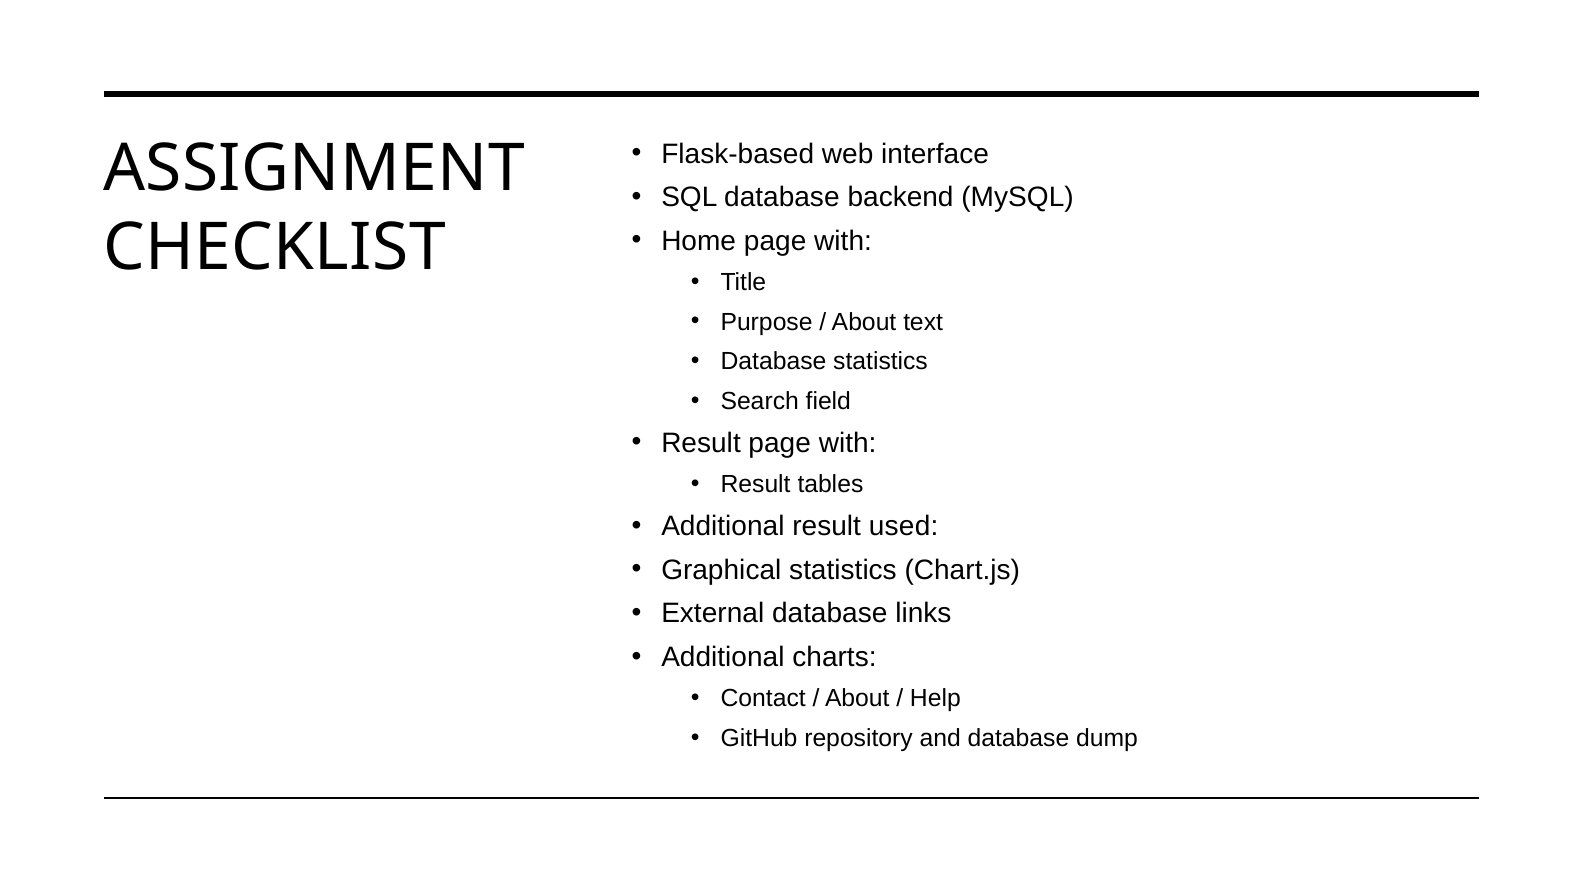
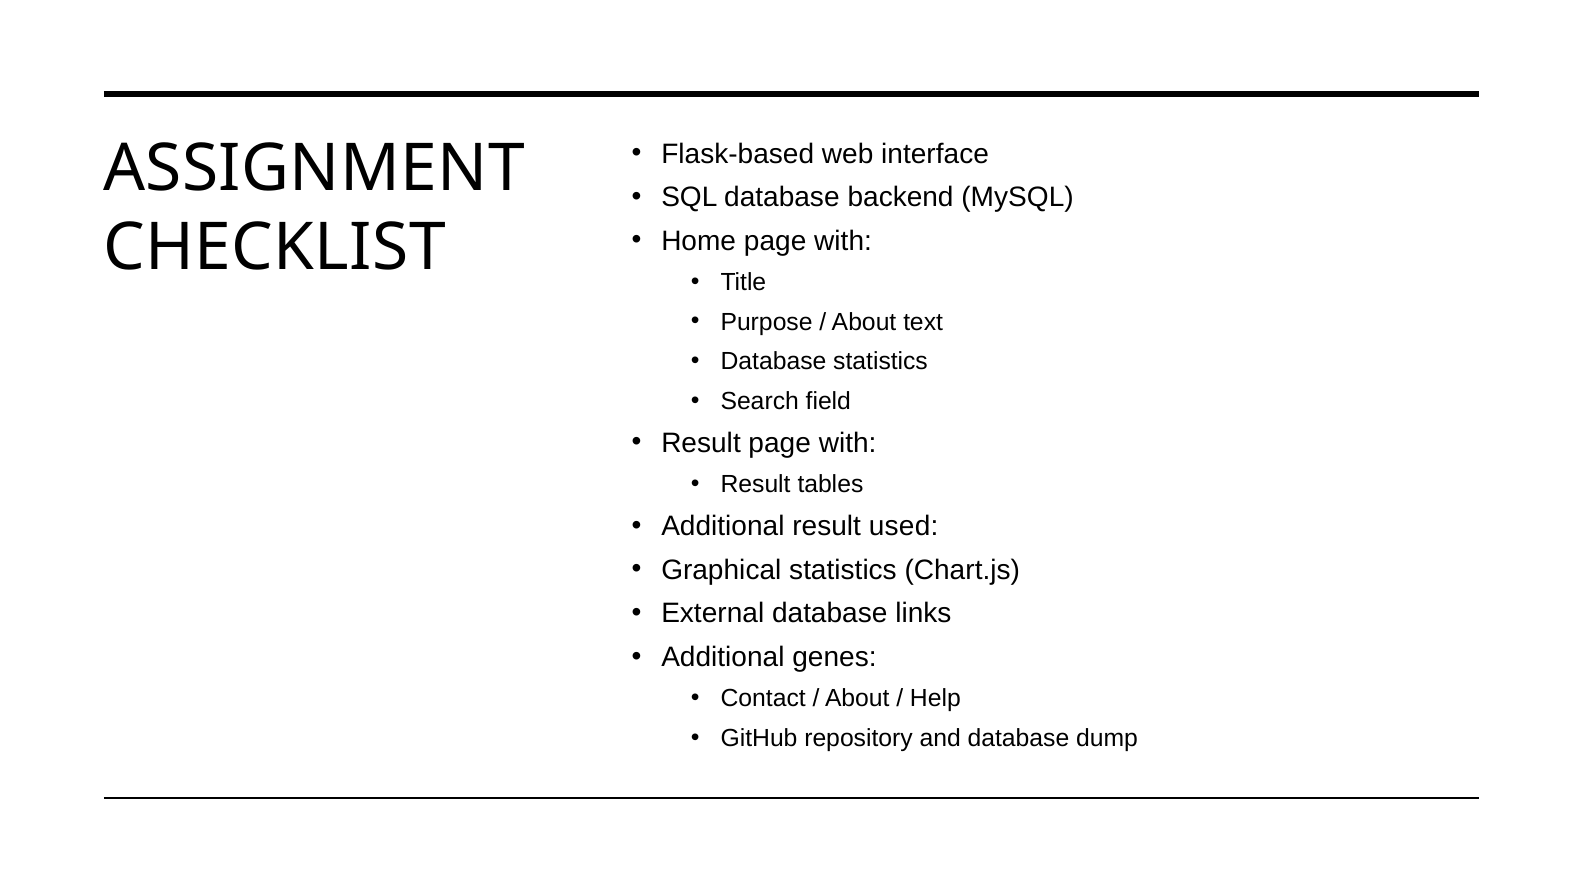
charts: charts -> genes
